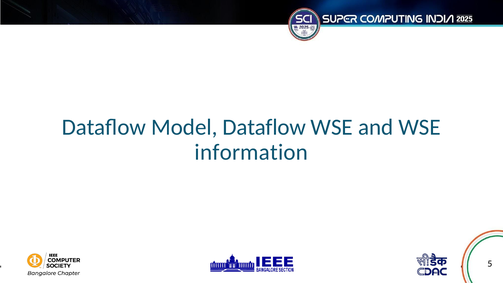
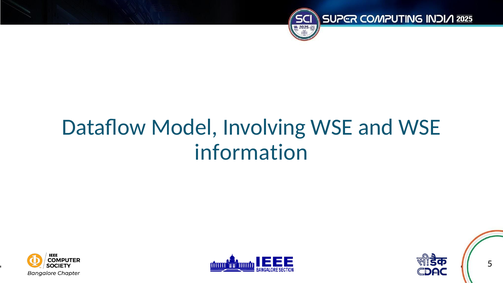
Model Dataflow: Dataflow -> Involving
